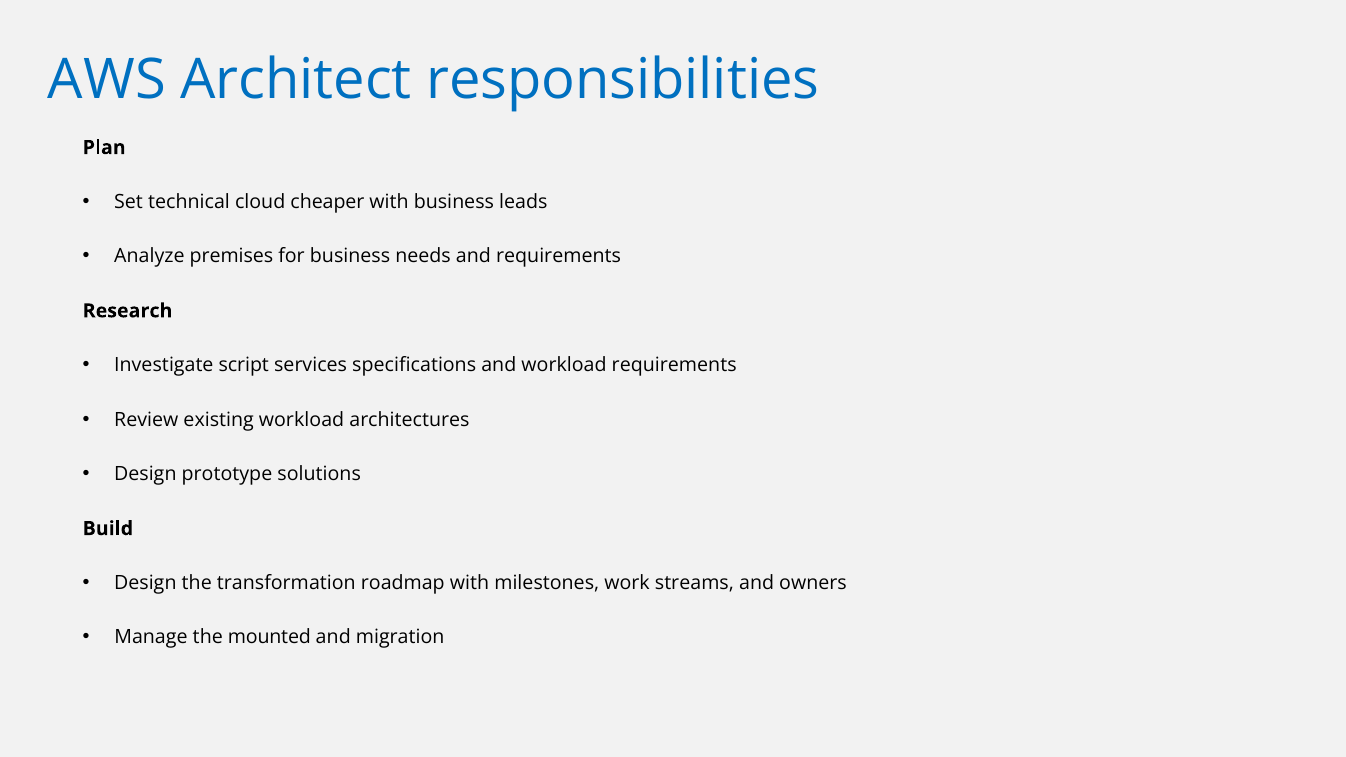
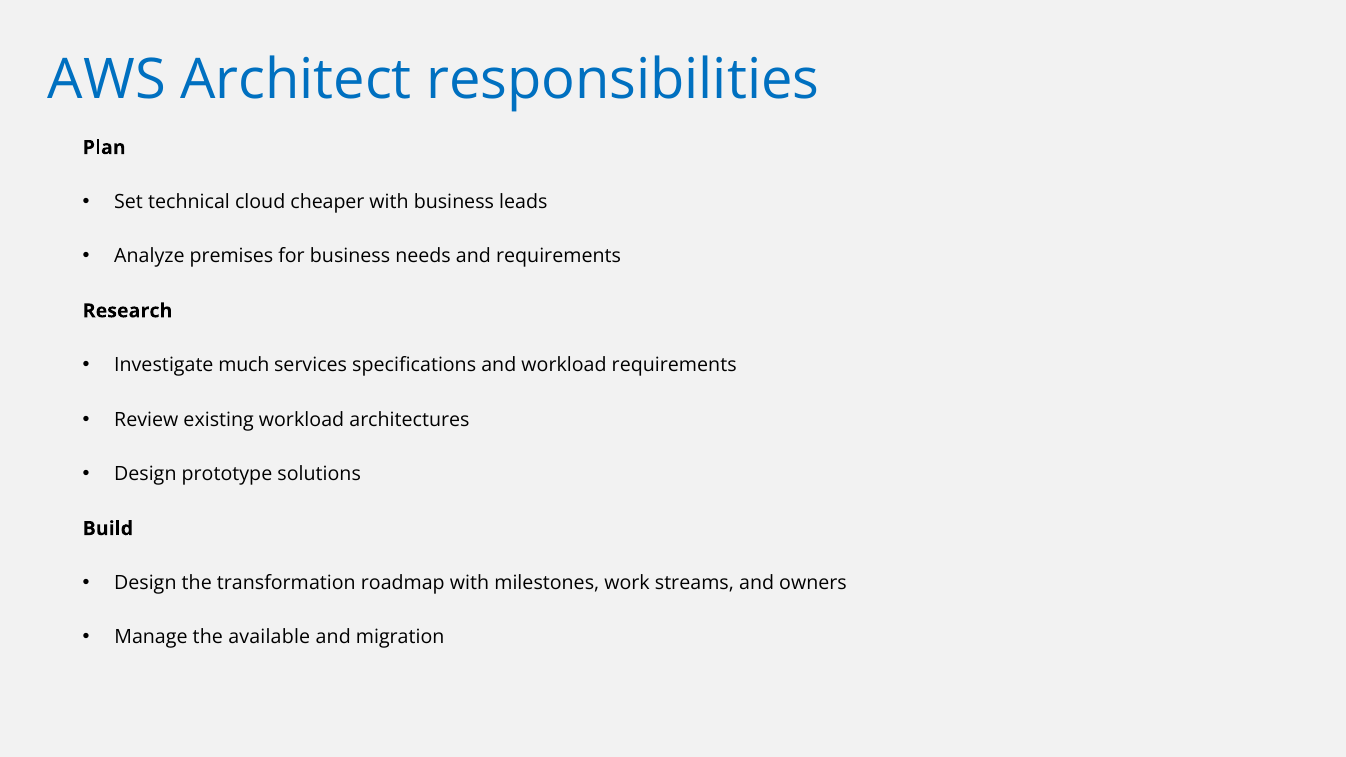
script: script -> much
mounted: mounted -> available
